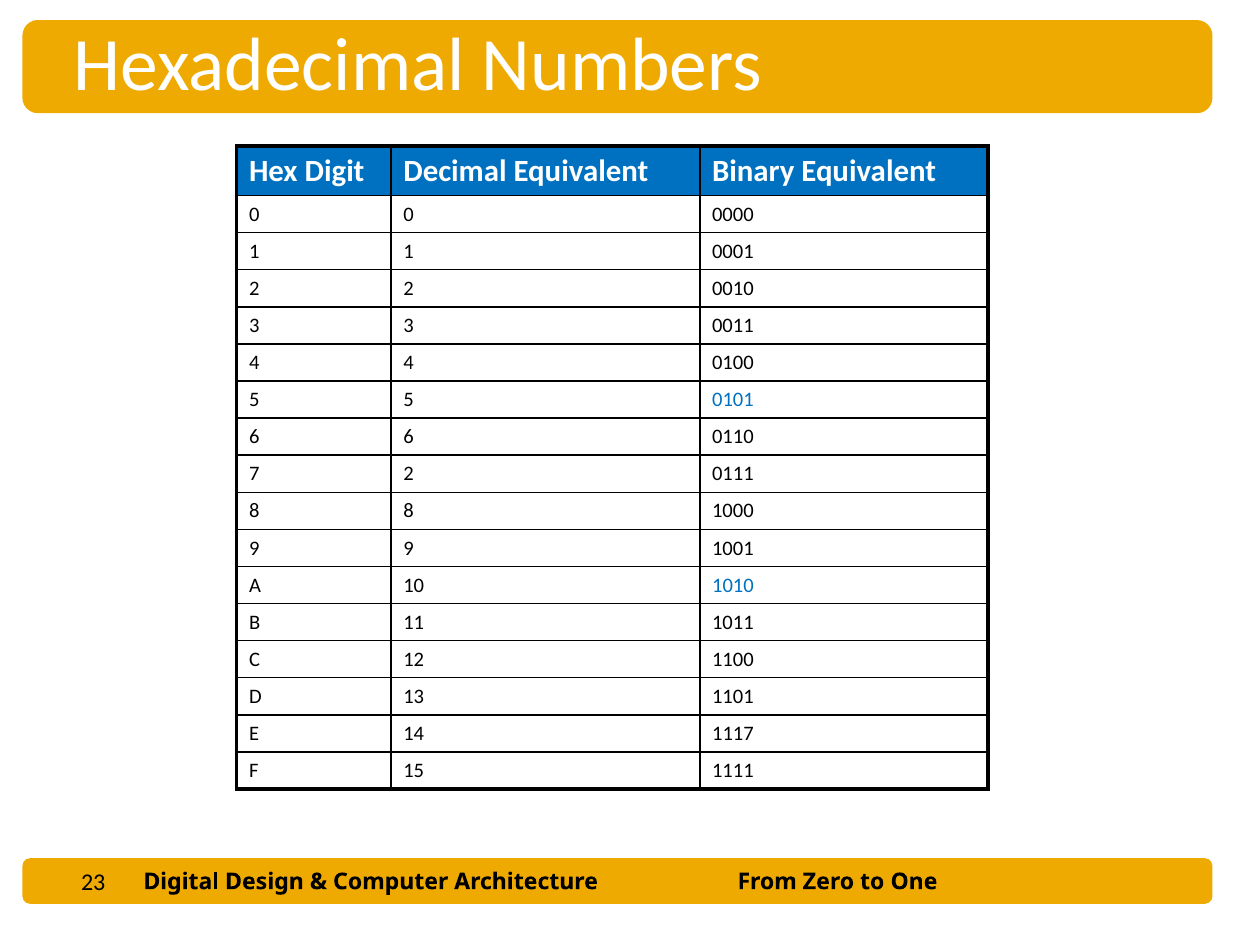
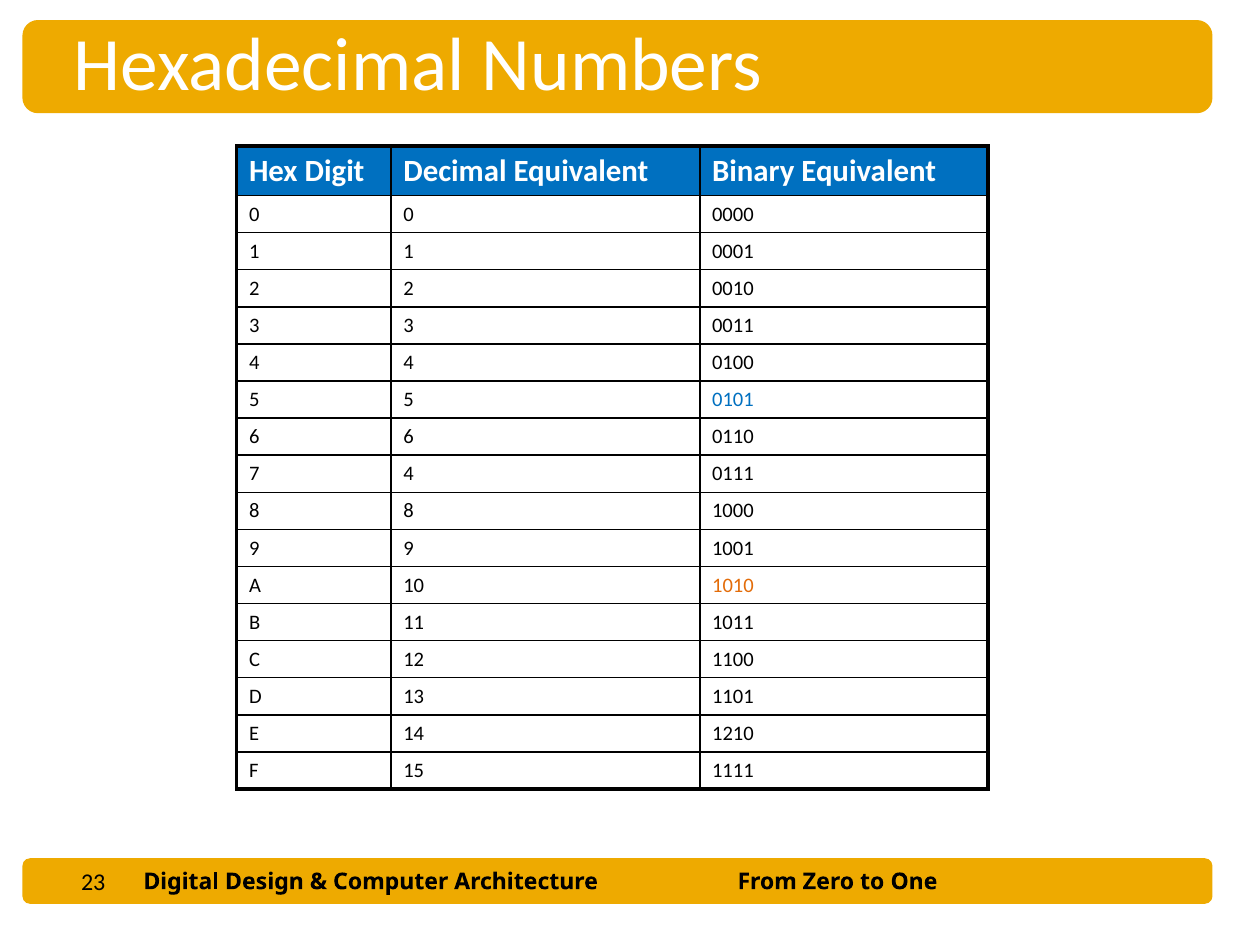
7 2: 2 -> 4
1010 colour: blue -> orange
1117: 1117 -> 1210
